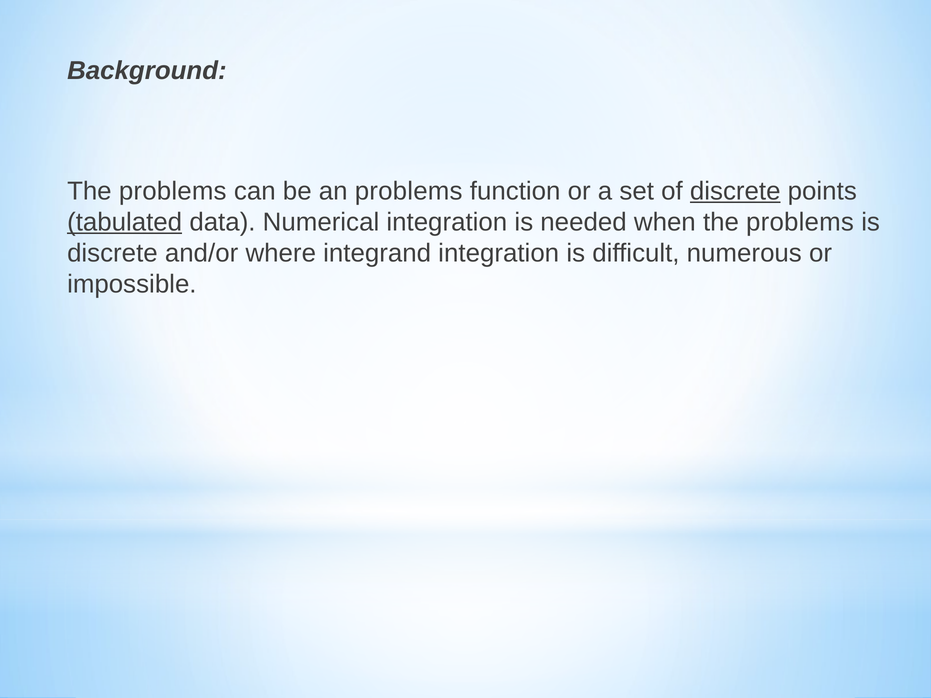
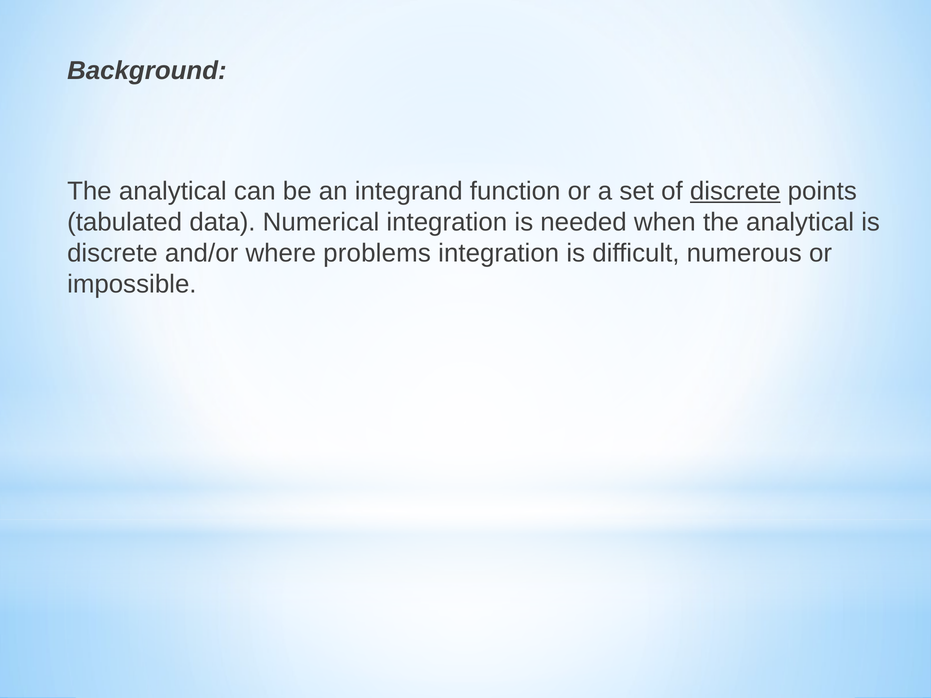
problems at (173, 191): problems -> analytical
an problems: problems -> integrand
tabulated underline: present -> none
when the problems: problems -> analytical
integrand: integrand -> problems
